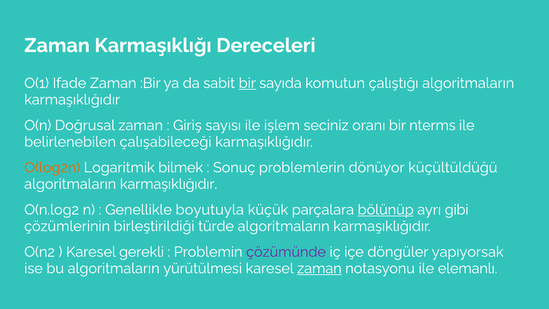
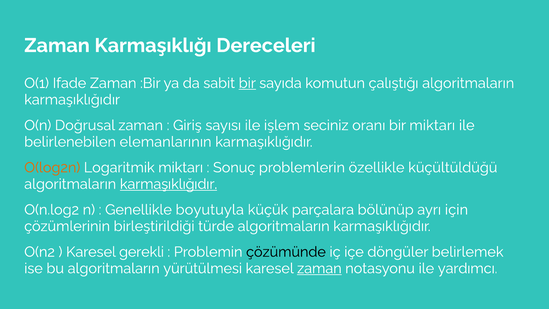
bir nterms: nterms -> miktarı
çalışabileceği: çalışabileceği -> elemanlarının
Logaritmik bilmek: bilmek -> miktarı
dönüyor: dönüyor -> özellikle
karmaşıklığıdır at (168, 184) underline: none -> present
bölünüp underline: present -> none
gibi: gibi -> için
çözümünde colour: purple -> black
yapıyorsak: yapıyorsak -> belirlemek
elemanlı: elemanlı -> yardımcı
